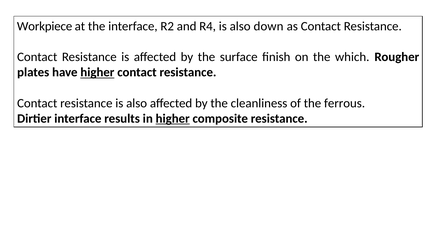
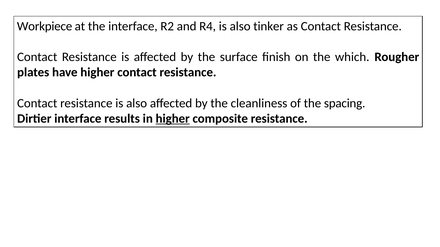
down: down -> tinker
higher at (97, 73) underline: present -> none
ferrous: ferrous -> spacing
